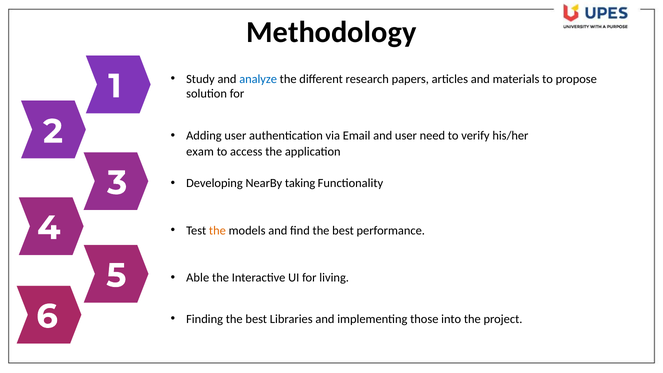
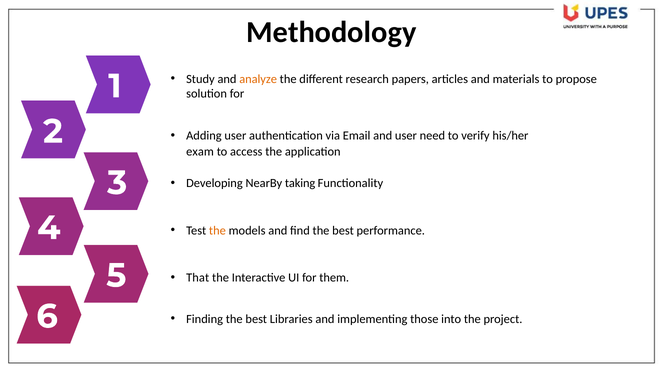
analyze colour: blue -> orange
Able: Able -> That
living: living -> them
